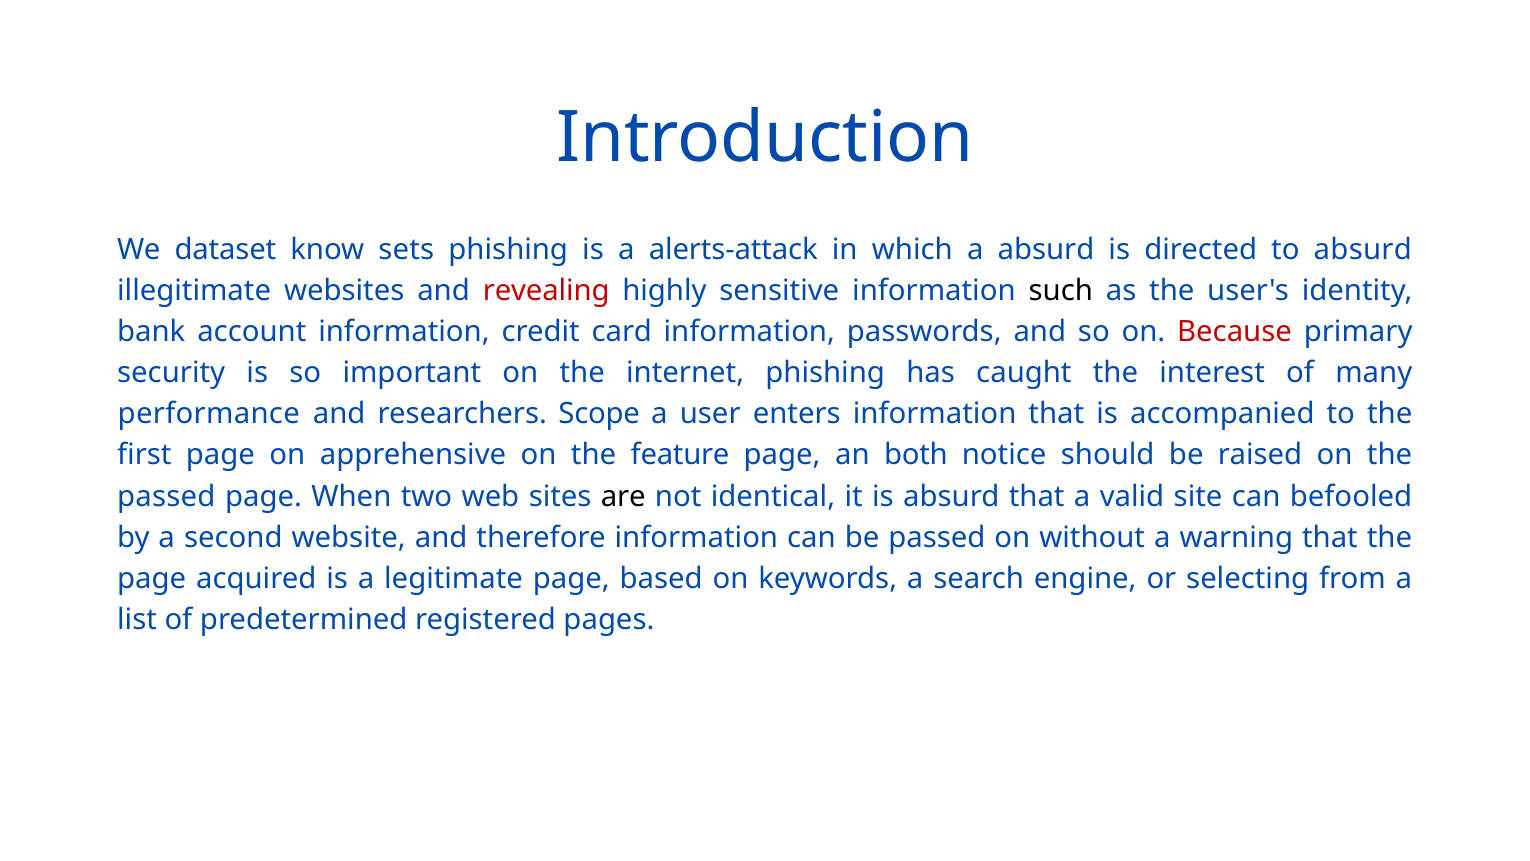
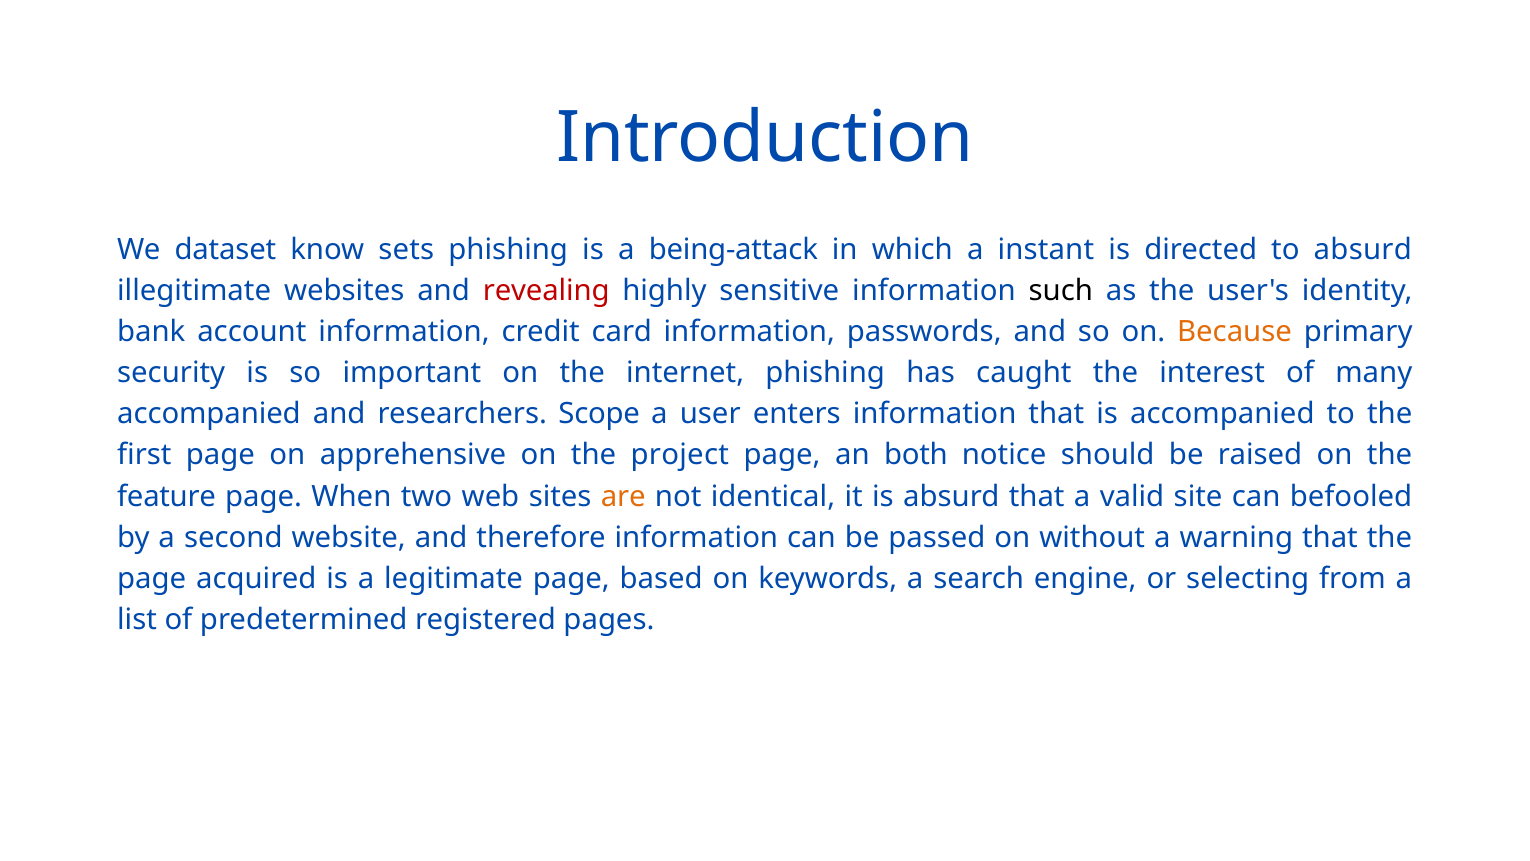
alerts-attack: alerts-attack -> being-attack
a absurd: absurd -> instant
Because colour: red -> orange
performance at (209, 414): performance -> accompanied
feature: feature -> project
passed at (166, 496): passed -> feature
are colour: black -> orange
